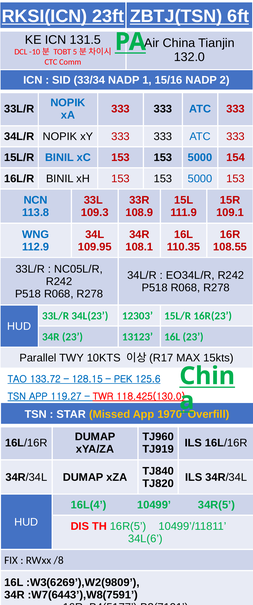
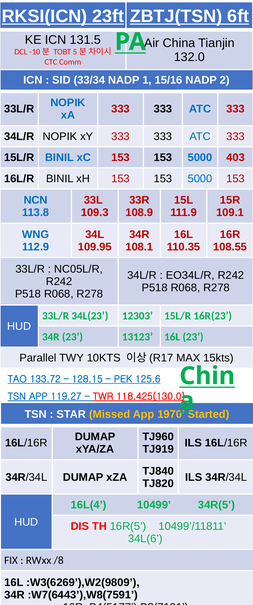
154: 154 -> 403
Overfill: Overfill -> Started
